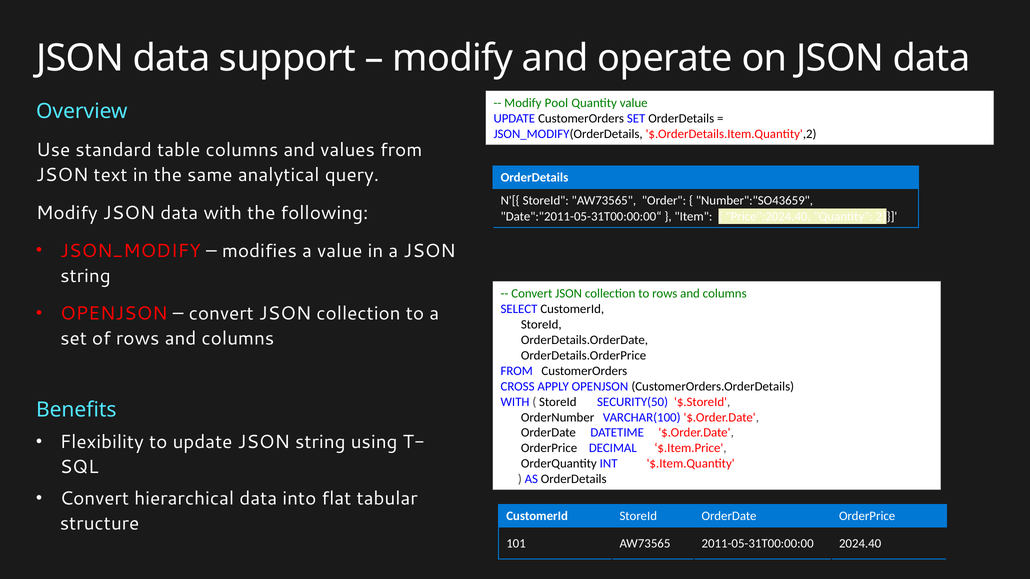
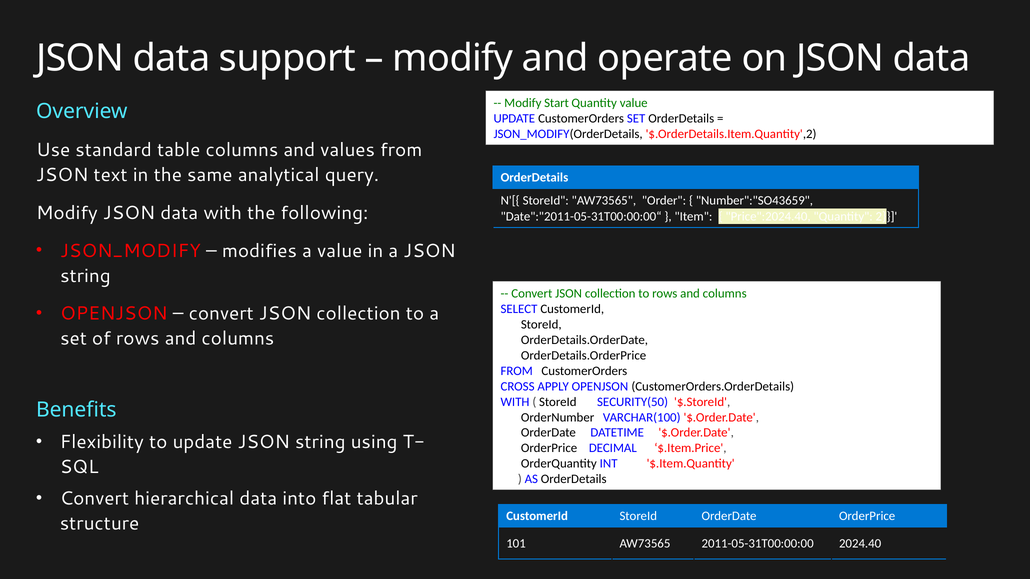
Pool: Pool -> Start
